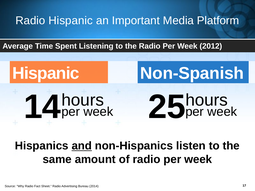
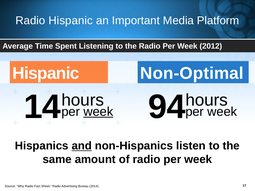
Non-Spanish: Non-Spanish -> Non-Optimal
25: 25 -> 94
week at (98, 112) underline: none -> present
